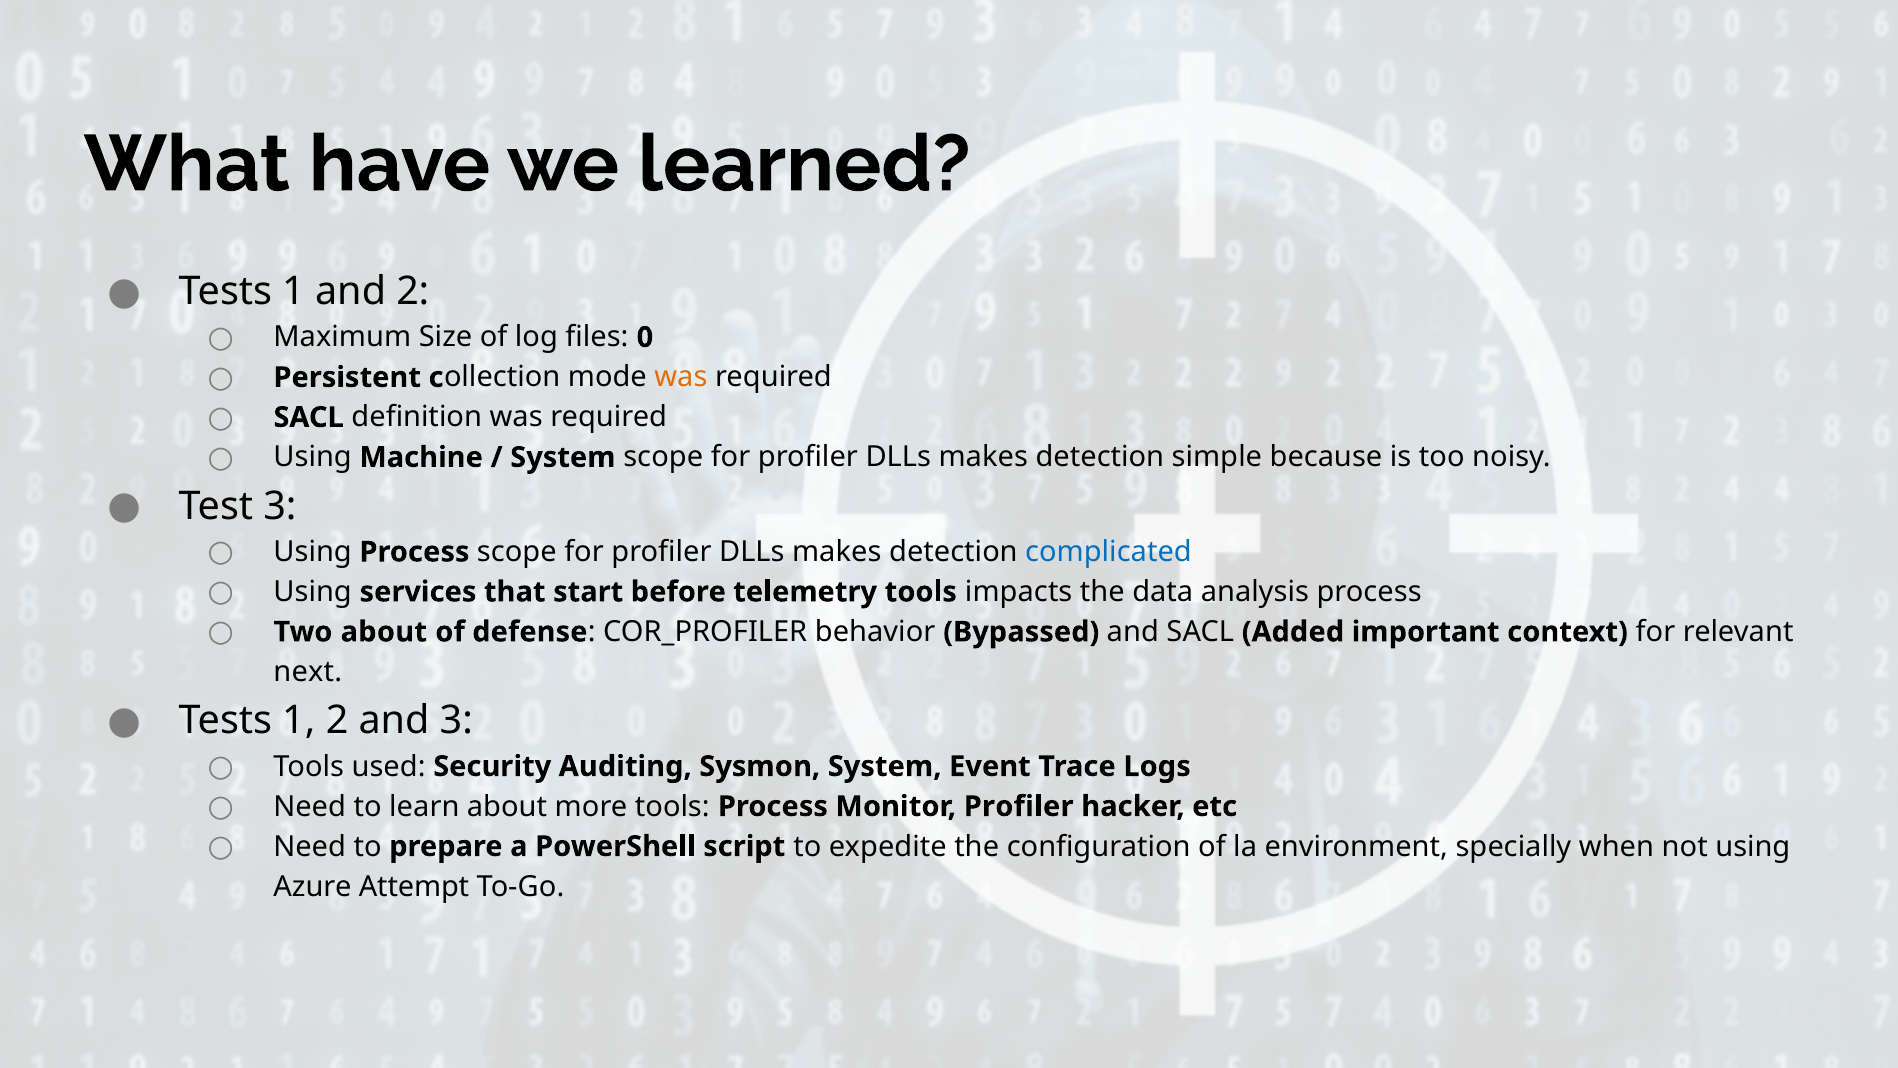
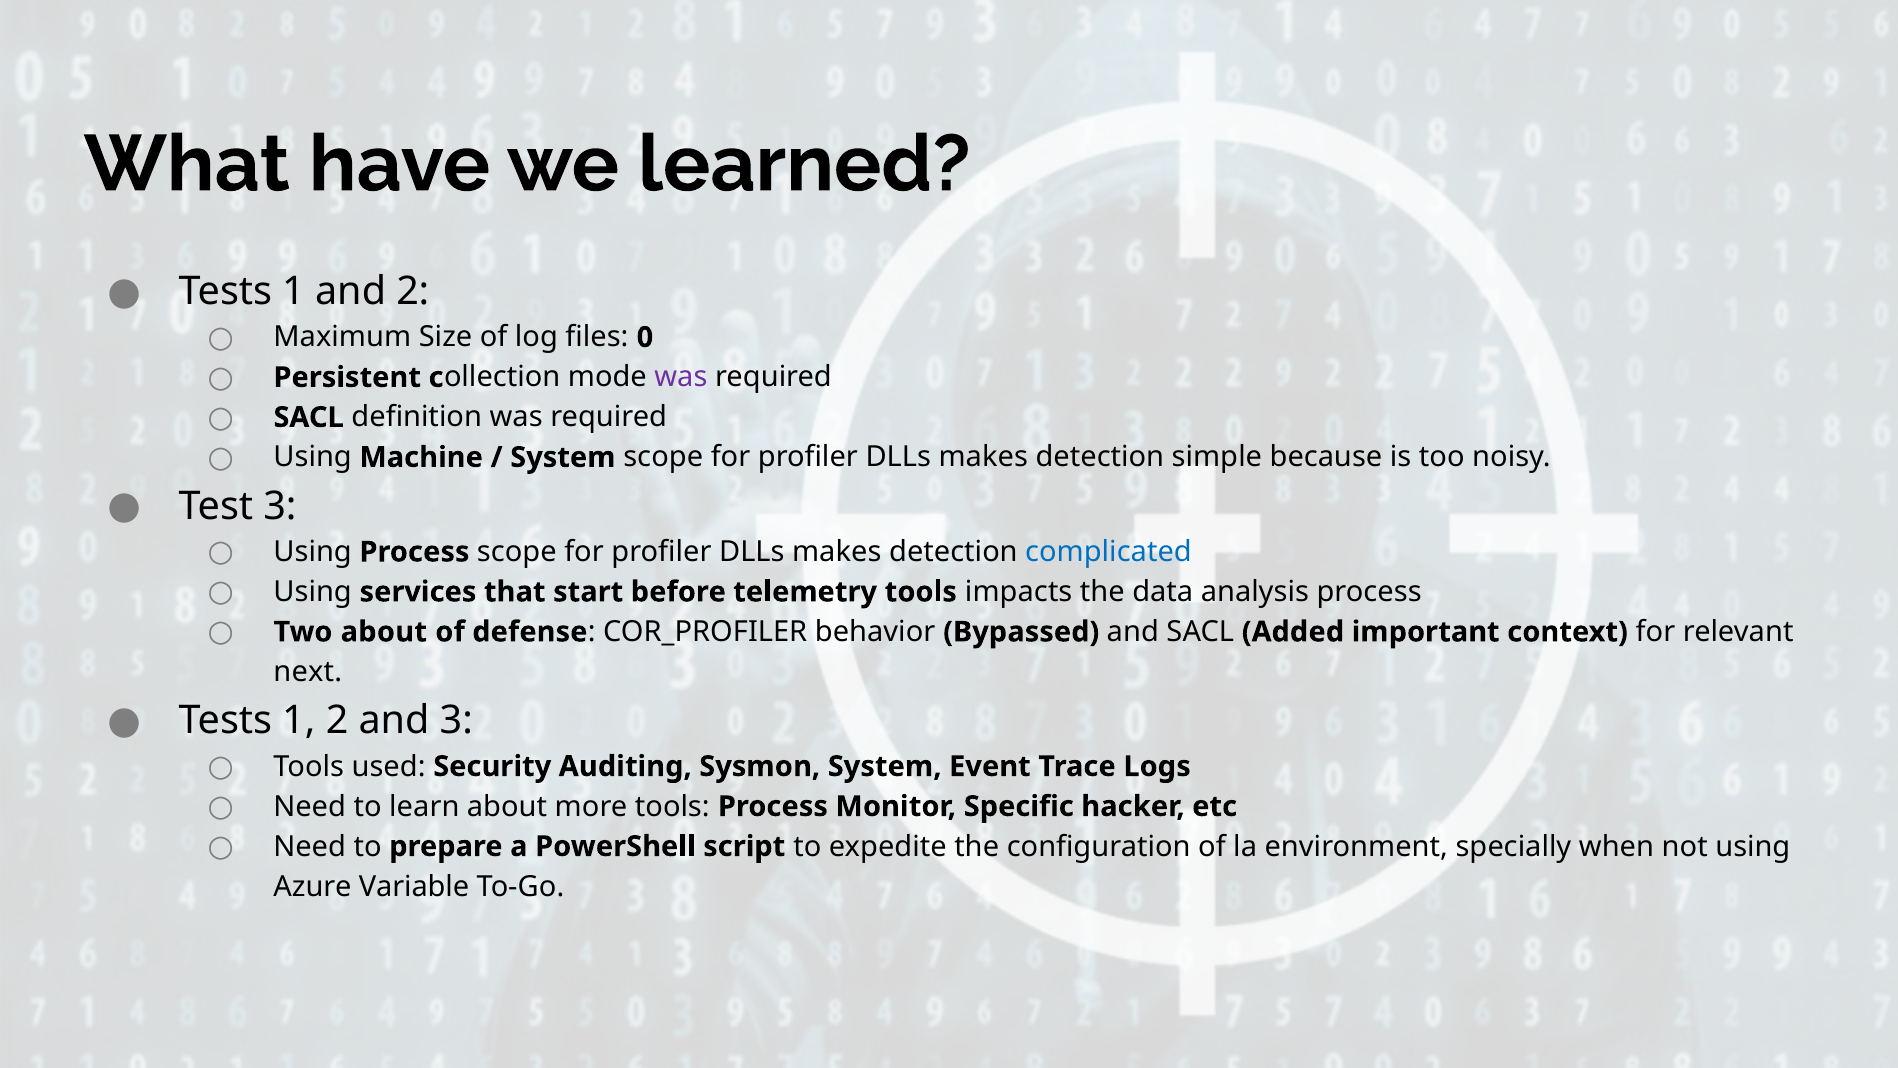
was at (681, 377) colour: orange -> purple
Monitor Profiler: Profiler -> Specific
Attempt: Attempt -> Variable
